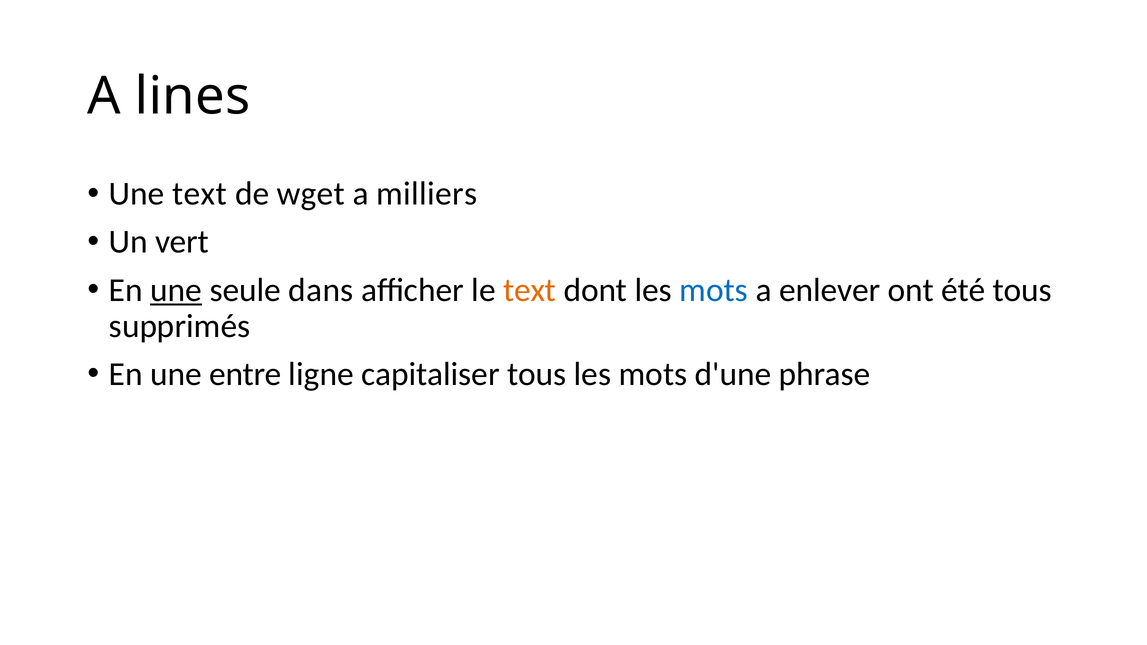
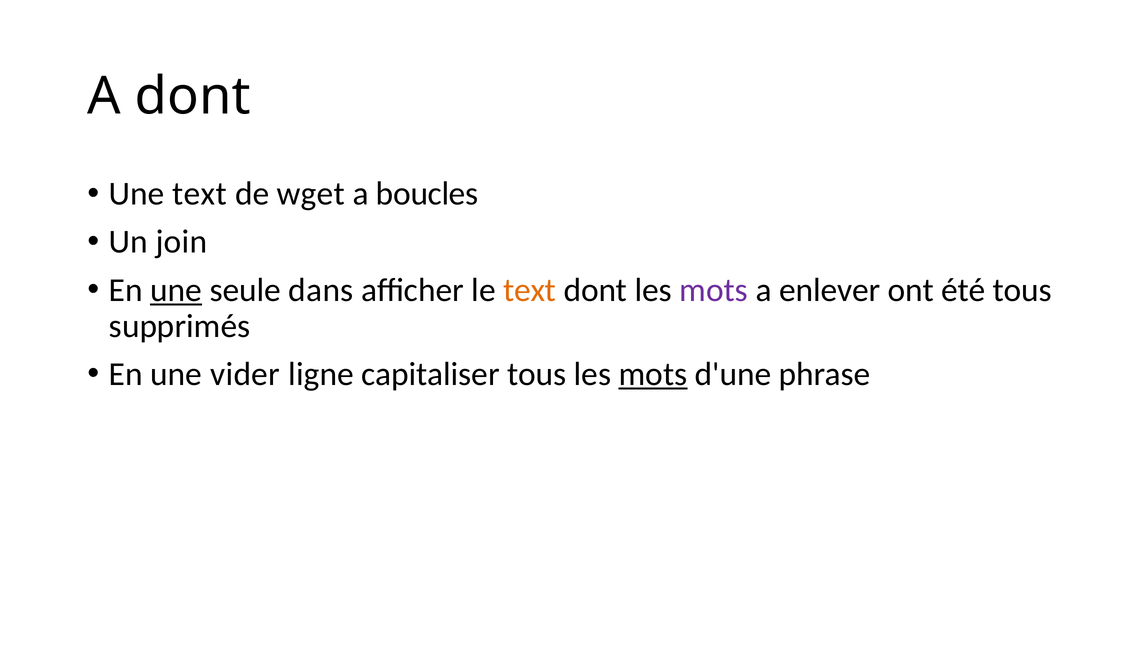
A lines: lines -> dont
milliers: milliers -> boucles
vert: vert -> join
mots at (714, 290) colour: blue -> purple
entre: entre -> vider
mots at (653, 374) underline: none -> present
